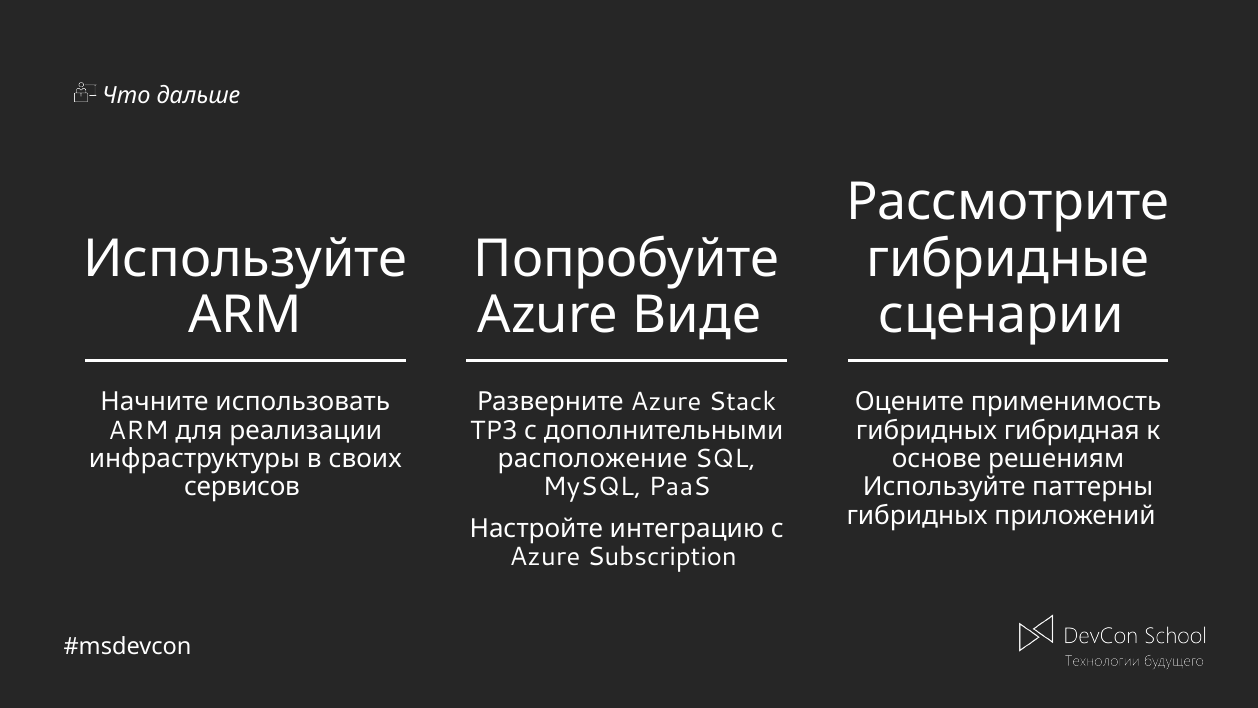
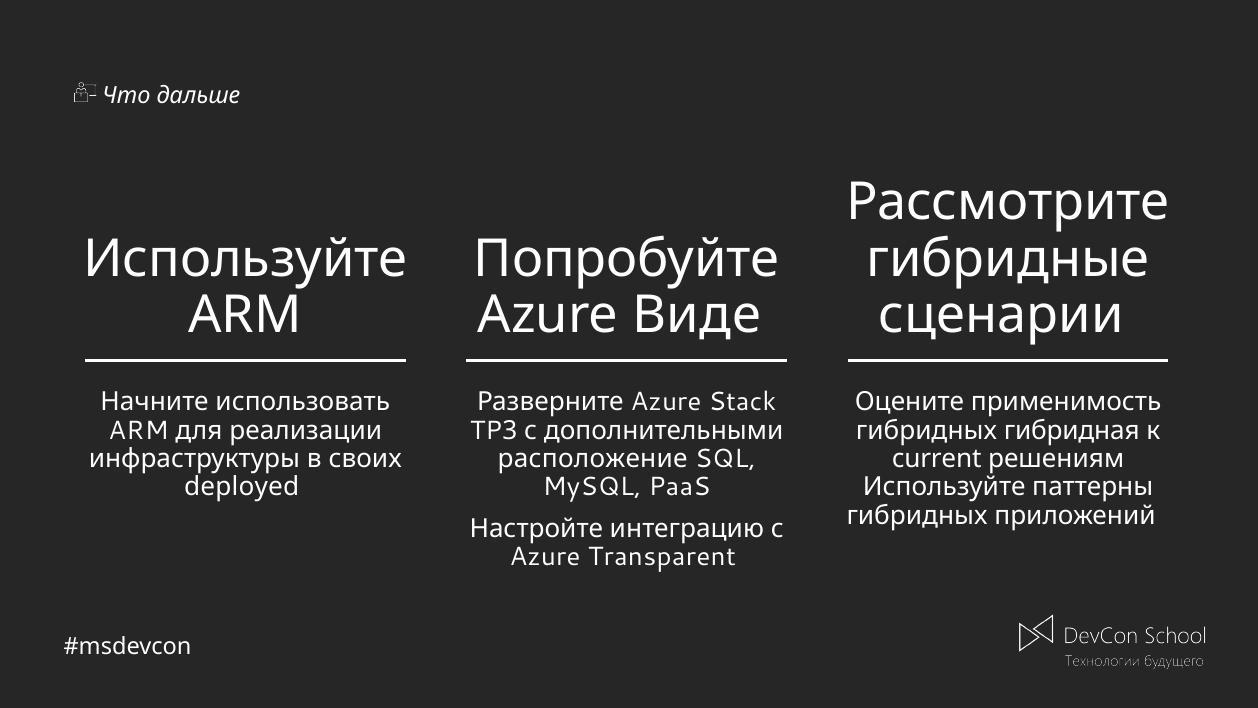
основе: основе -> current
сервисов: сервисов -> deployed
Subscription: Subscription -> Transparent
